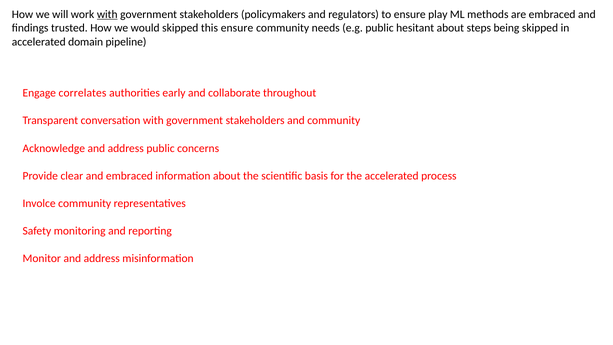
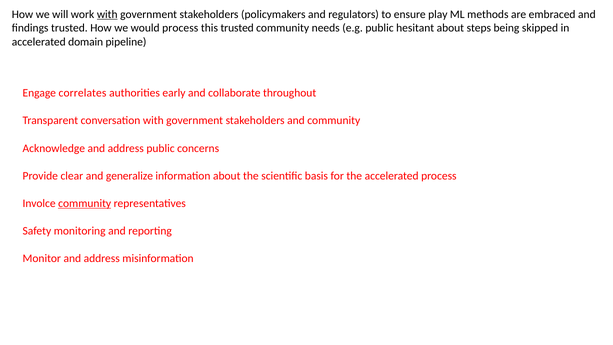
would skipped: skipped -> process
this ensure: ensure -> trusted
and embraced: embraced -> generalize
community at (85, 203) underline: none -> present
